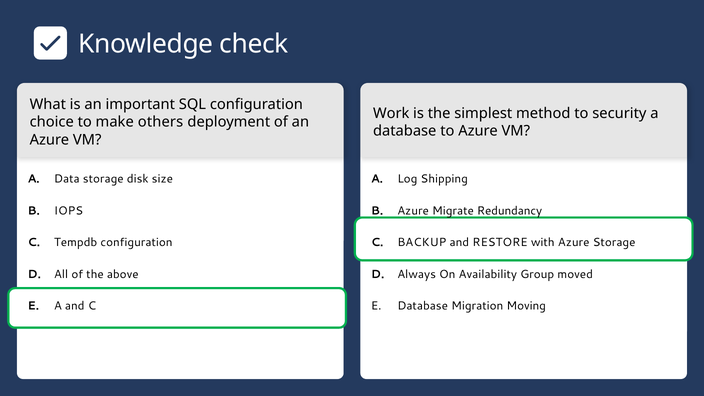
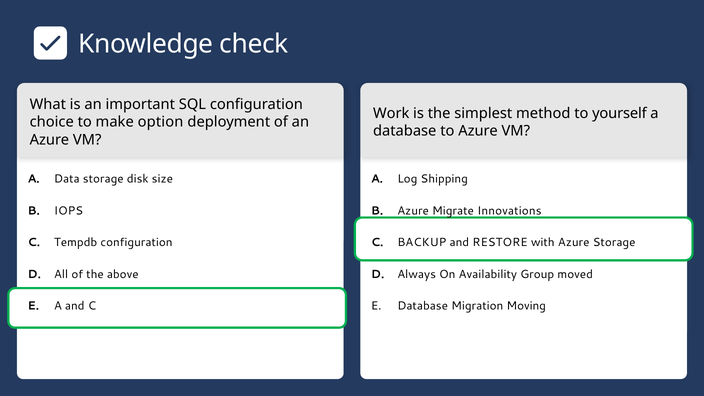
security: security -> yourself
others: others -> option
Redundancy: Redundancy -> Innovations
